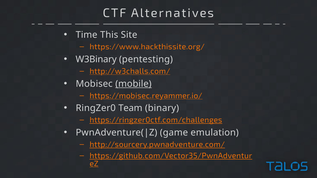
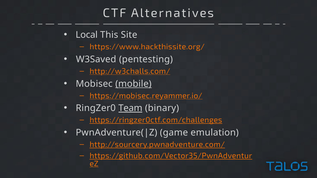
Time: Time -> Local
W3Binary: W3Binary -> W3Saved
Team underline: none -> present
